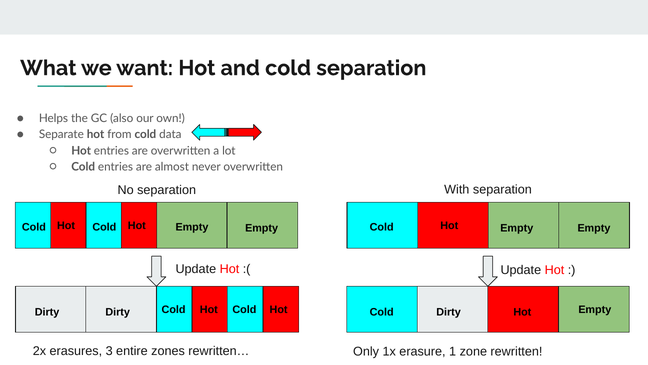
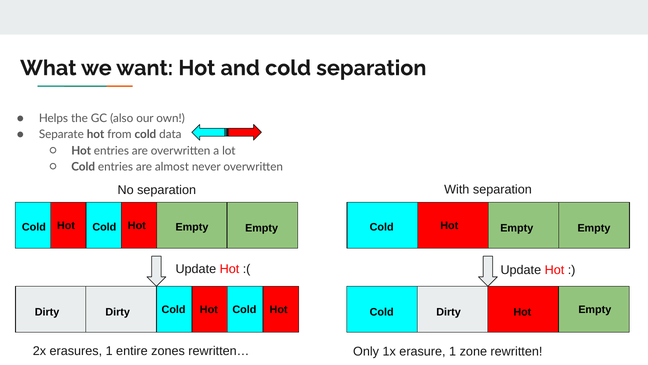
erasures 3: 3 -> 1
